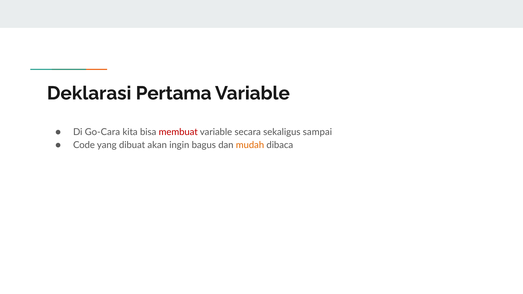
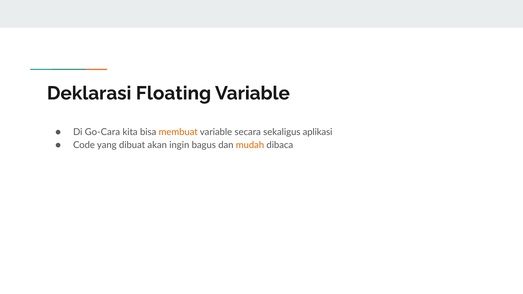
Pertama: Pertama -> Floating
membuat colour: red -> orange
sampai: sampai -> aplikasi
